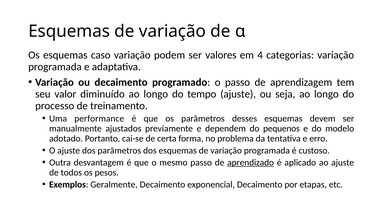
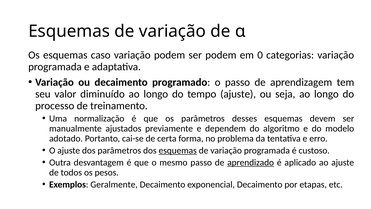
ser valores: valores -> podem
4: 4 -> 0
performance: performance -> normalização
pequenos: pequenos -> algoritmo
esquemas at (178, 150) underline: none -> present
